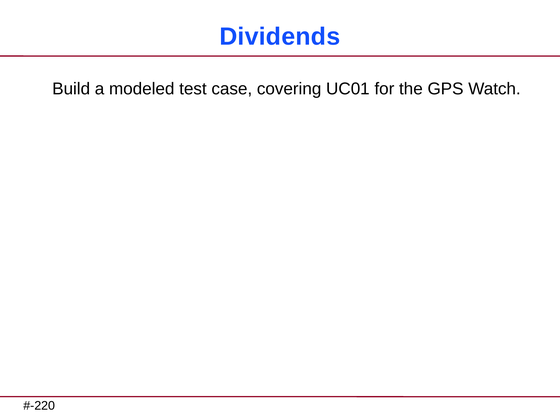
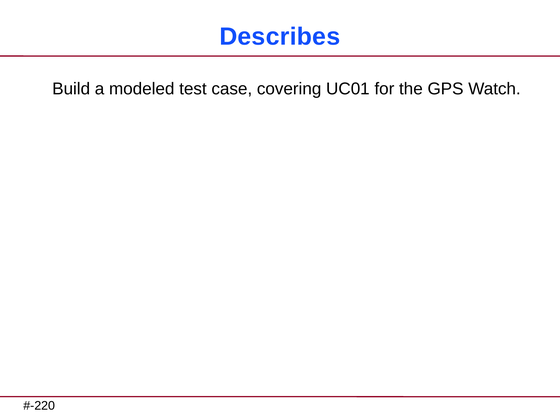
Dividends: Dividends -> Describes
